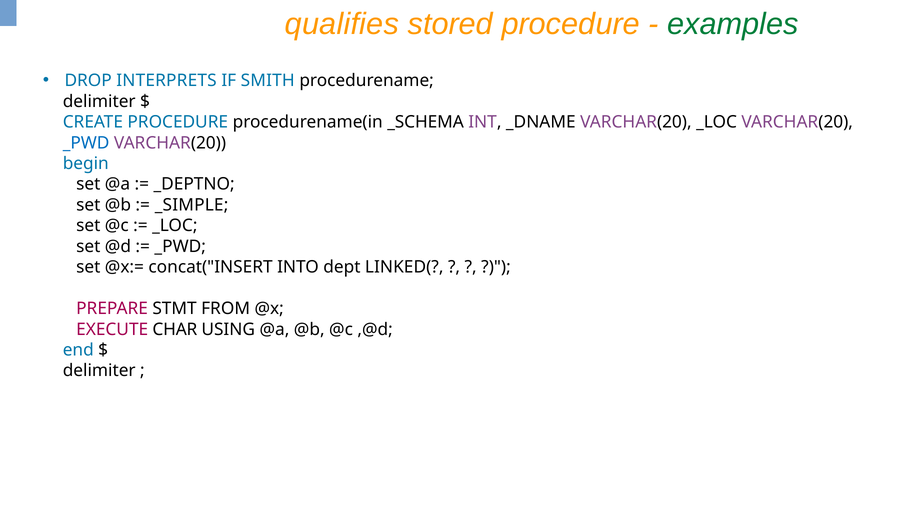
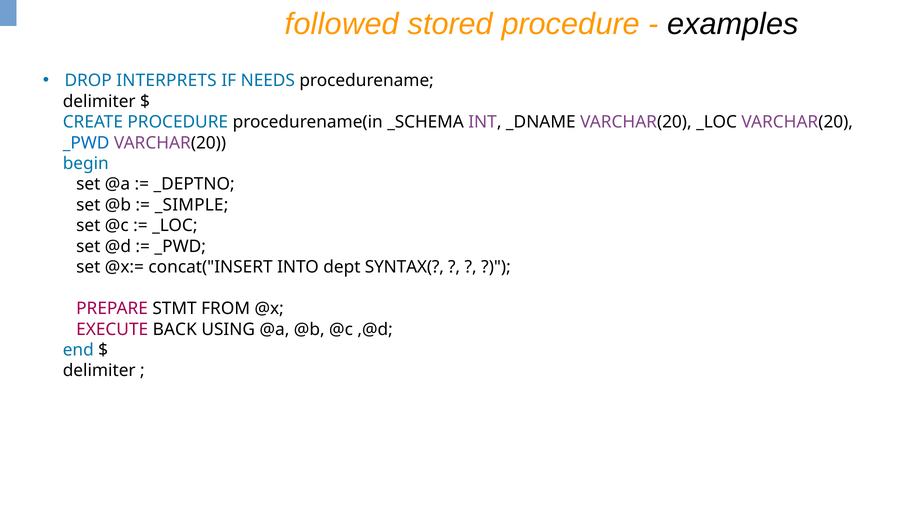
qualifies: qualifies -> followed
examples colour: green -> black
SMITH: SMITH -> NEEDS
LINKED(: LINKED( -> SYNTAX(
CHAR: CHAR -> BACK
